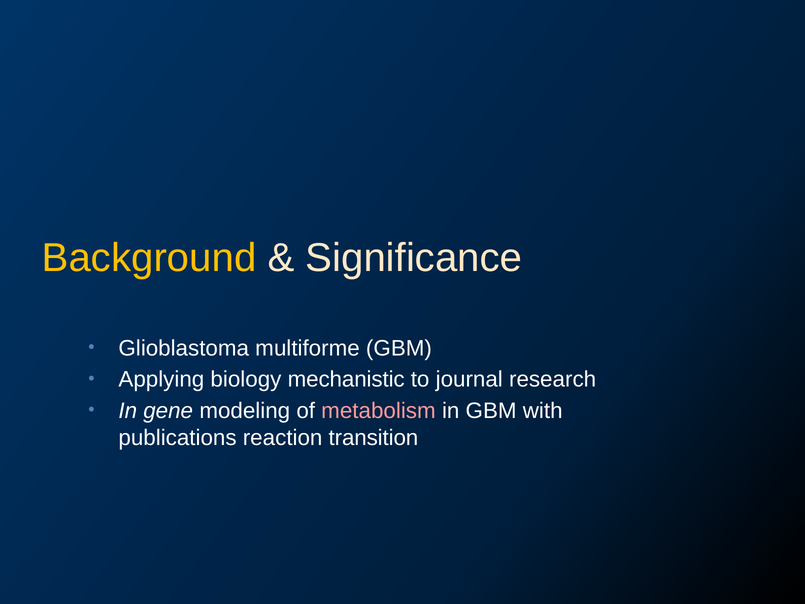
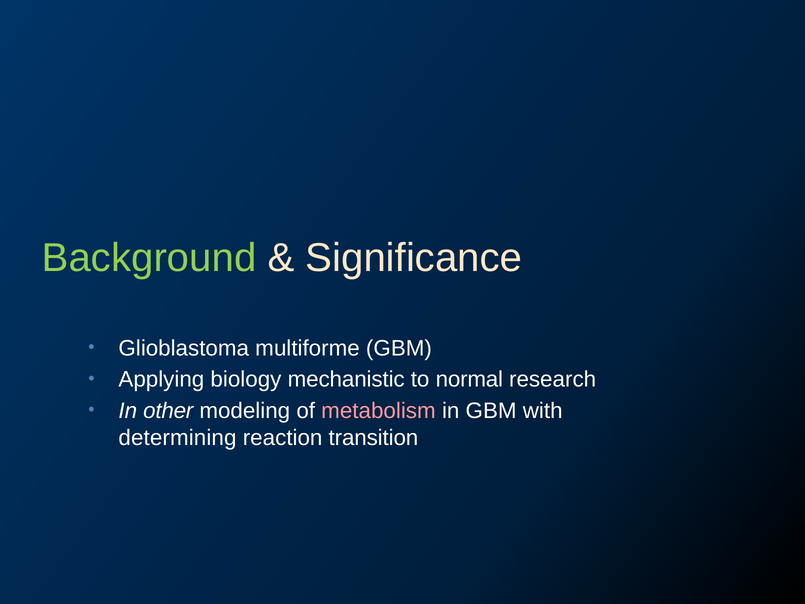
Background colour: yellow -> light green
journal: journal -> normal
gene: gene -> other
publications: publications -> determining
